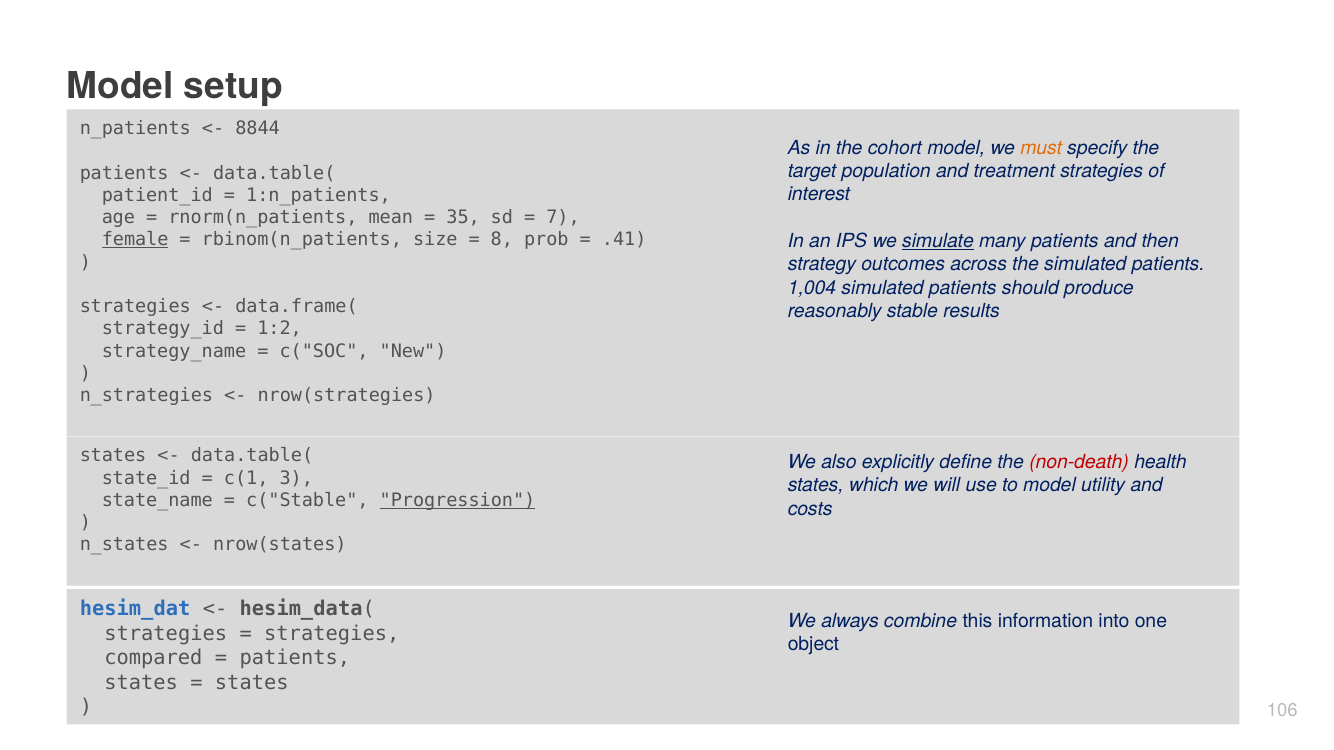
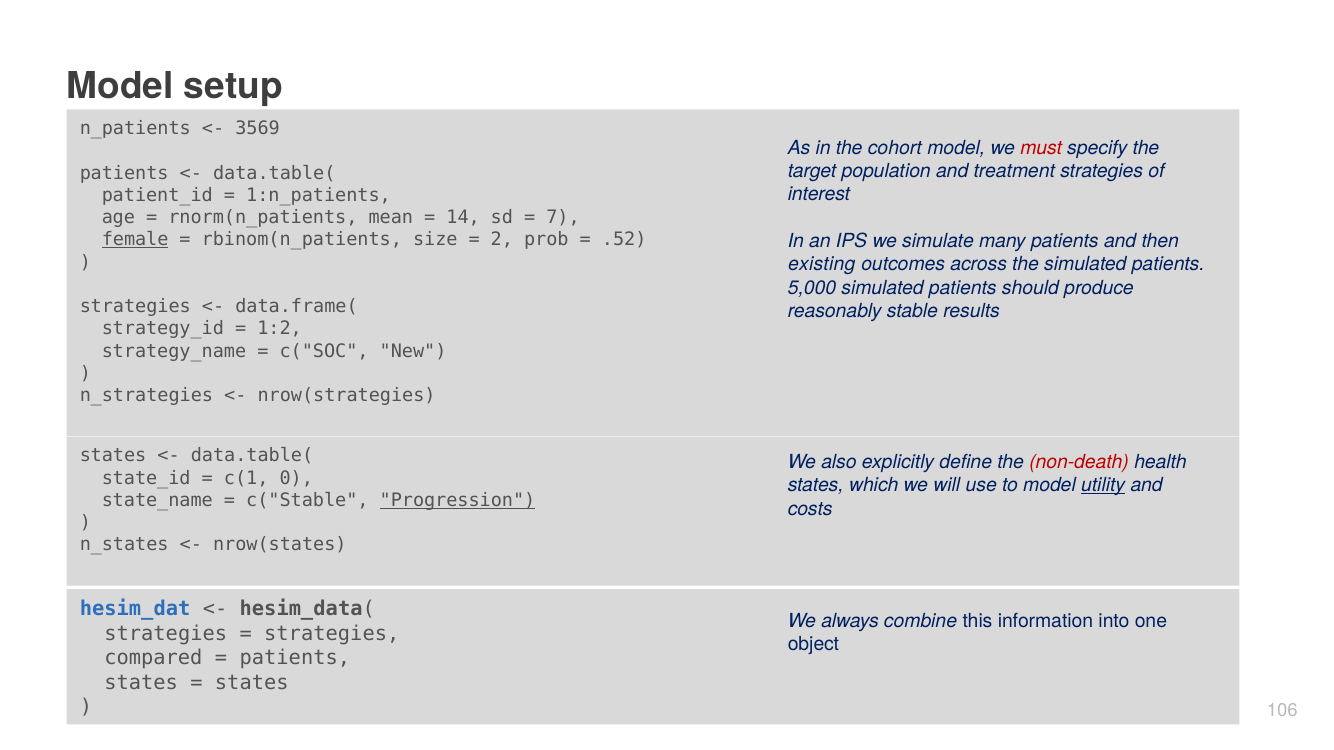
8844: 8844 -> 3569
must colour: orange -> red
35: 35 -> 14
8: 8 -> 2
.41: .41 -> .52
simulate underline: present -> none
strategy: strategy -> existing
1,004: 1,004 -> 5,000
3: 3 -> 0
utility underline: none -> present
